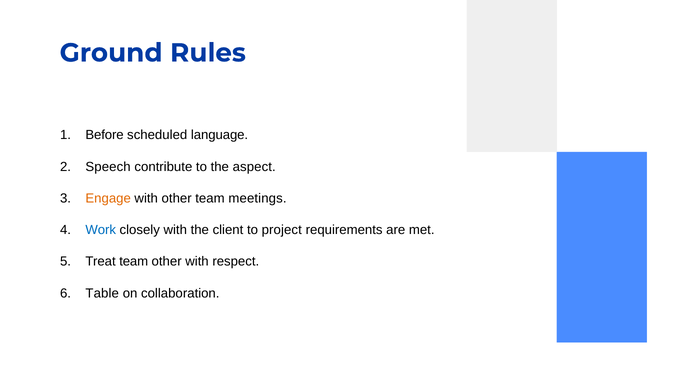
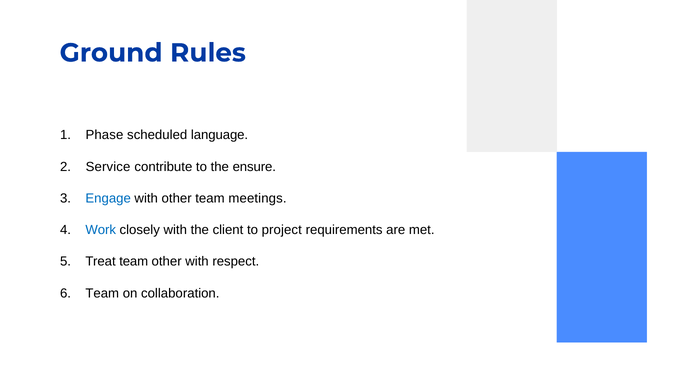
Before: Before -> Phase
Speech: Speech -> Service
aspect: aspect -> ensure
Engage colour: orange -> blue
Table at (102, 293): Table -> Team
